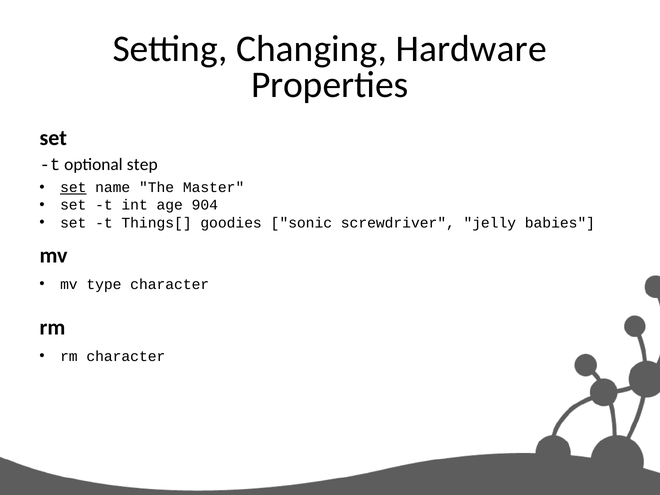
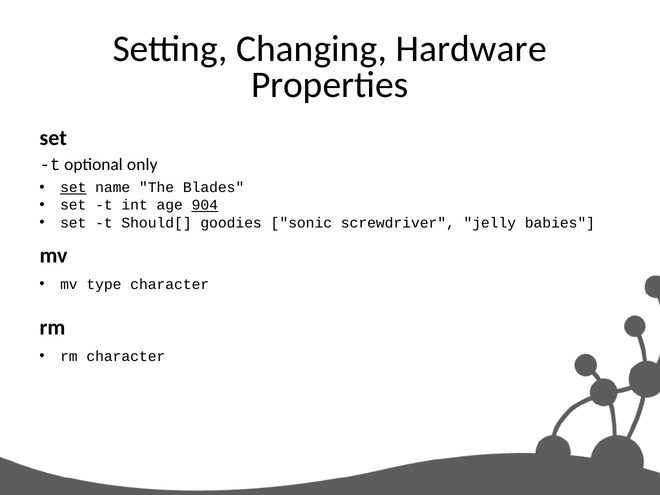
step: step -> only
Master: Master -> Blades
904 underline: none -> present
Things[: Things[ -> Should[
